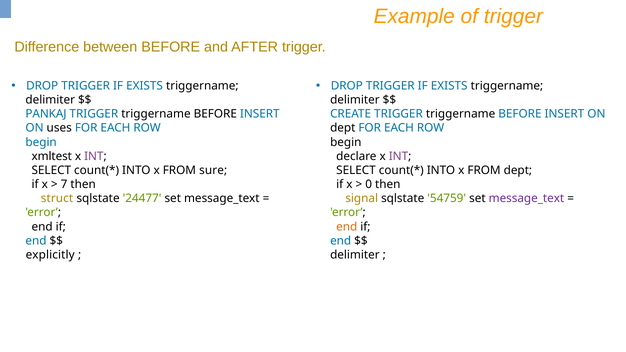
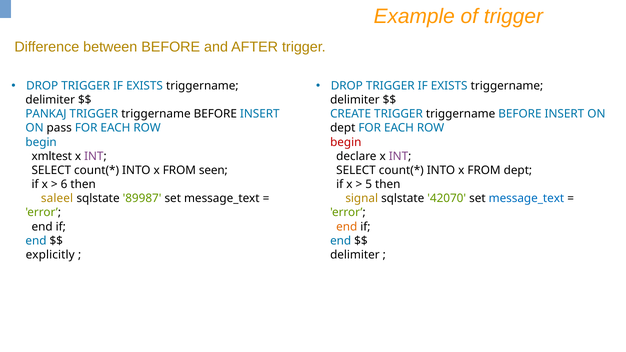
uses: uses -> pass
begin at (346, 142) colour: black -> red
sure: sure -> seen
7: 7 -> 6
0: 0 -> 5
struct: struct -> saleel
24477: 24477 -> 89987
54759: 54759 -> 42070
message_text at (526, 199) colour: purple -> blue
